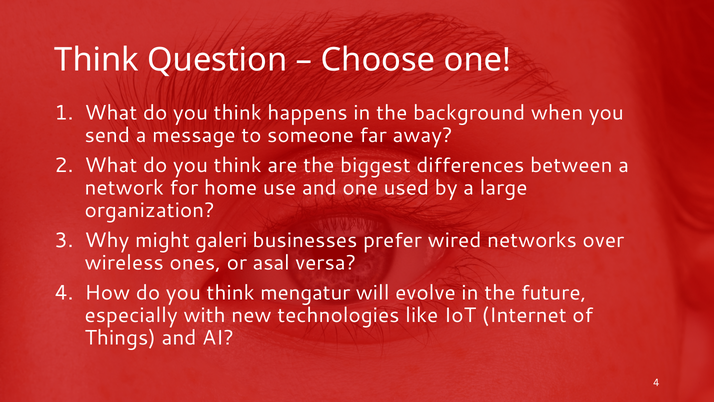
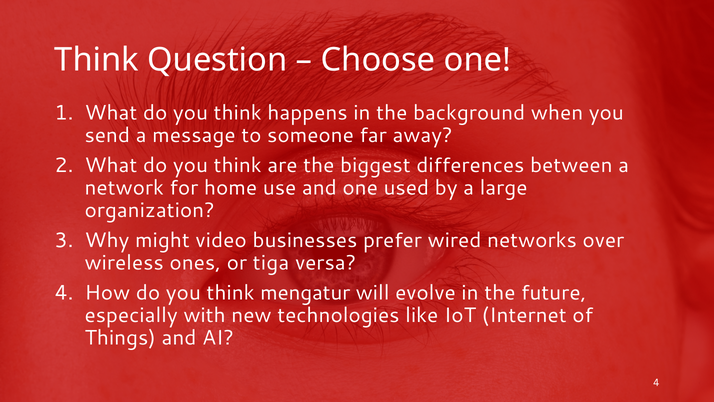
galeri: galeri -> video
asal: asal -> tiga
